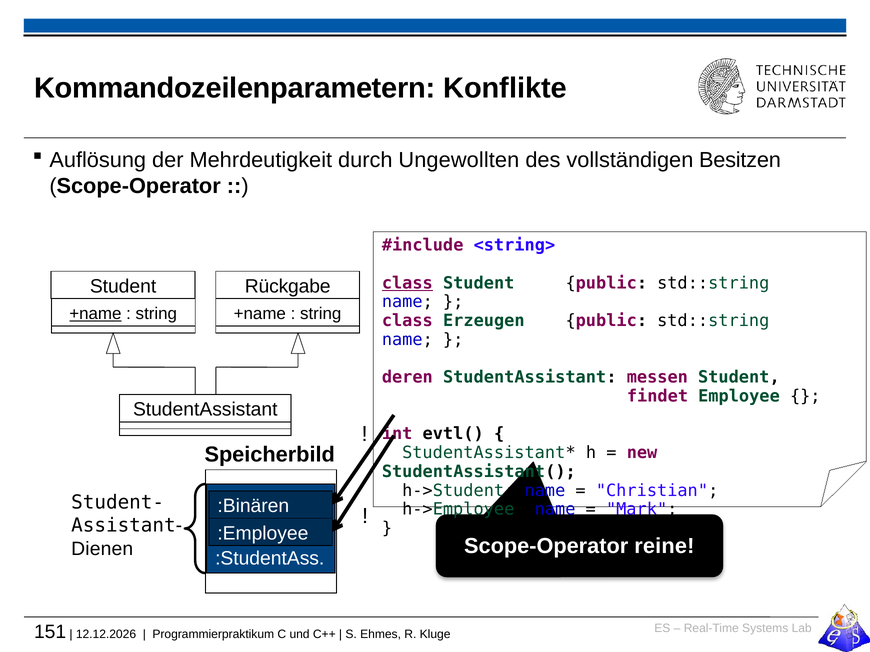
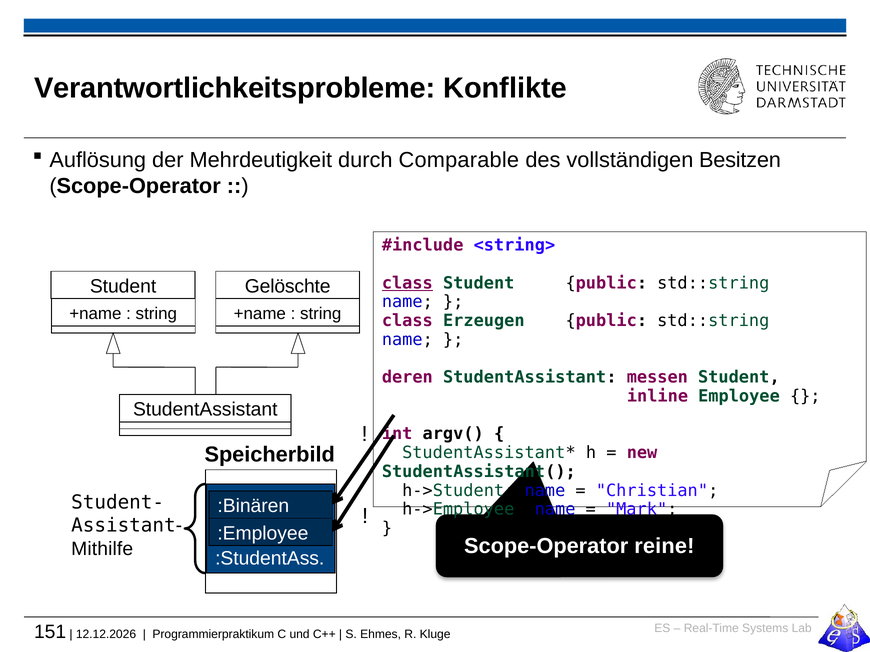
Kommandozeilenparametern: Kommandozeilenparametern -> Verantwortlichkeitsprobleme
Ungewollten: Ungewollten -> Comparable
Rückgabe: Rückgabe -> Gelöschte
+name at (95, 314) underline: present -> none
findet: findet -> inline
evtl(: evtl( -> argv(
Dienen: Dienen -> Mithilfe
